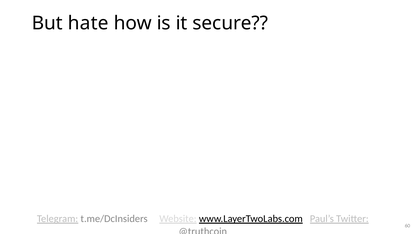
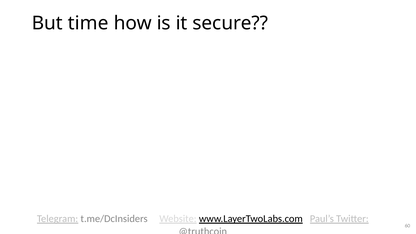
hate: hate -> time
